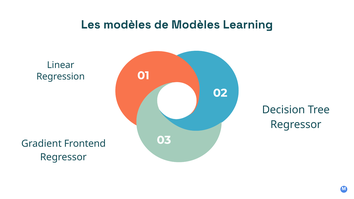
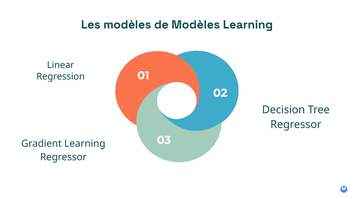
Gradient Frontend: Frontend -> Learning
